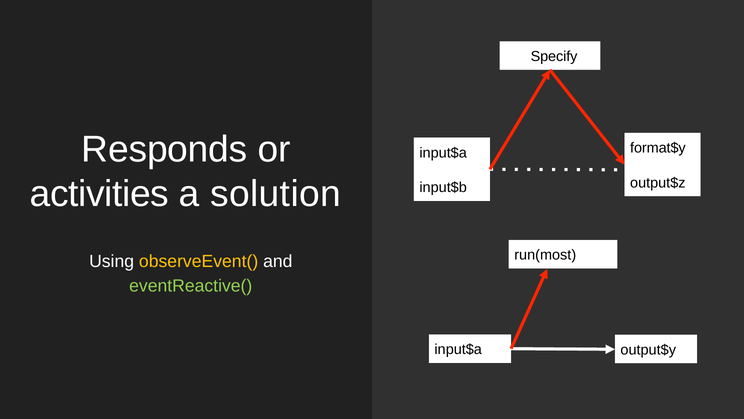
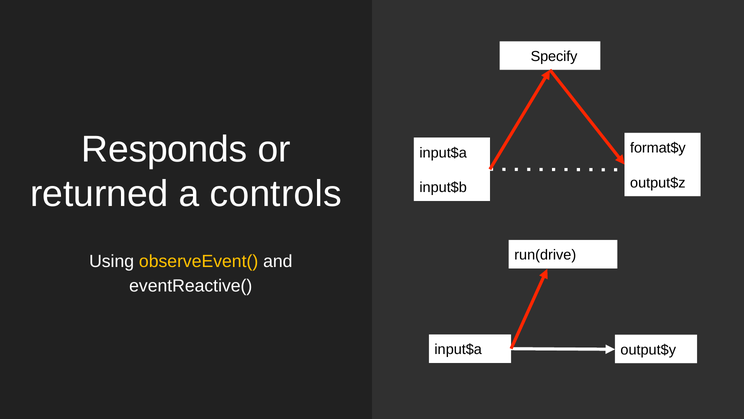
activities: activities -> returned
solution: solution -> controls
run(most: run(most -> run(drive
eventReactive( colour: light green -> white
